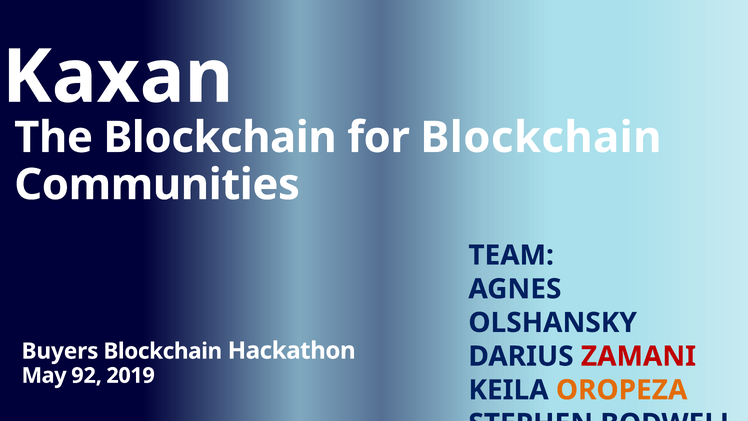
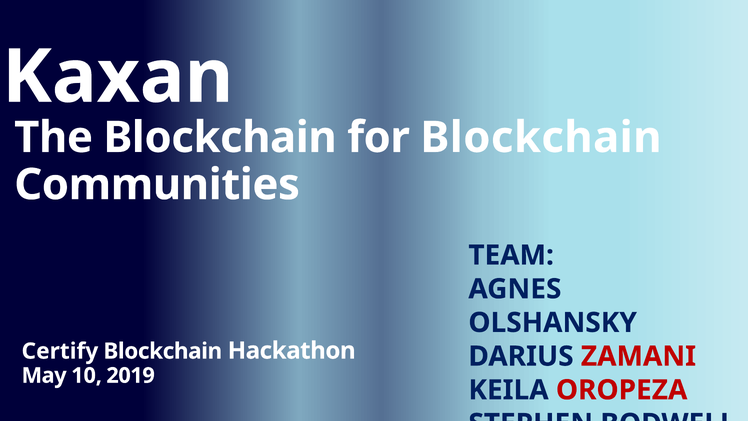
Buyers: Buyers -> Certify
92: 92 -> 10
OROPEZA colour: orange -> red
